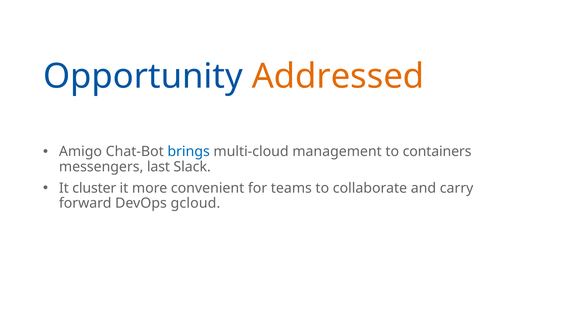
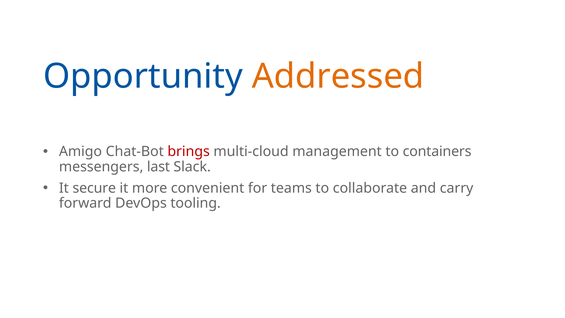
brings colour: blue -> red
cluster: cluster -> secure
gcloud: gcloud -> tooling
